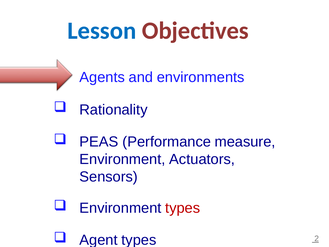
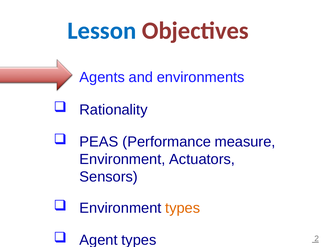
types at (183, 208) colour: red -> orange
